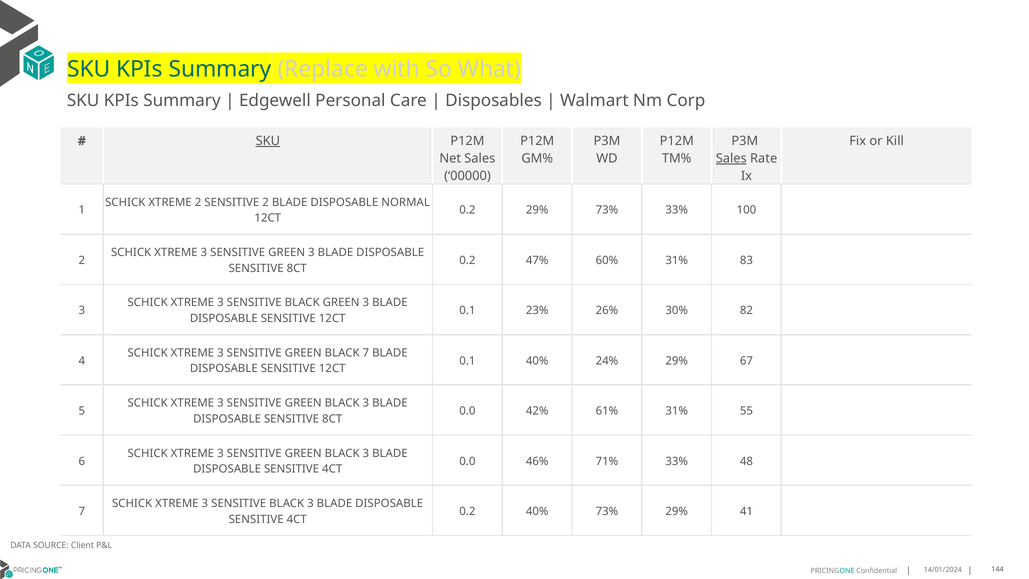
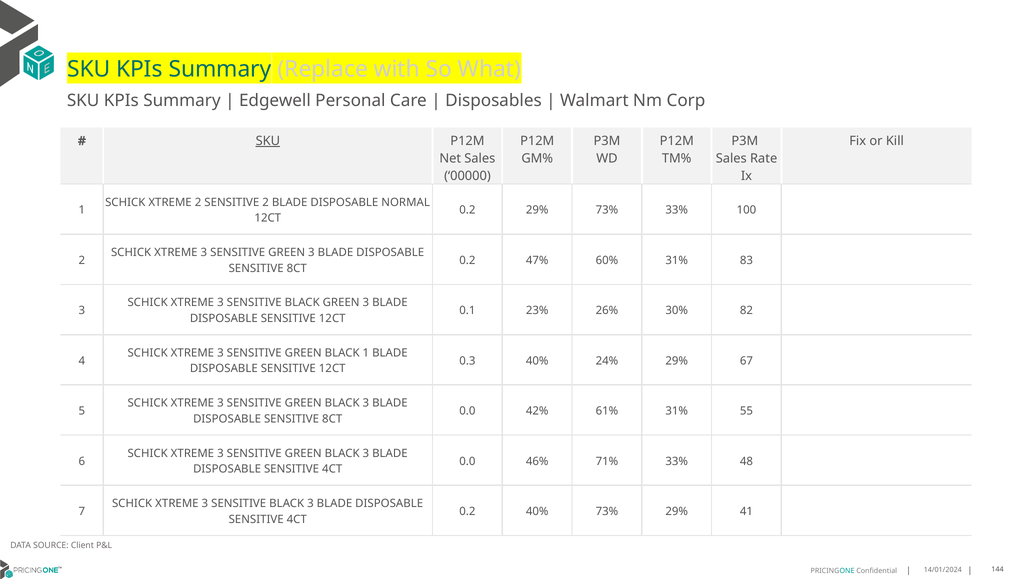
Sales at (731, 158) underline: present -> none
BLACK 7: 7 -> 1
0.1 at (467, 361): 0.1 -> 0.3
